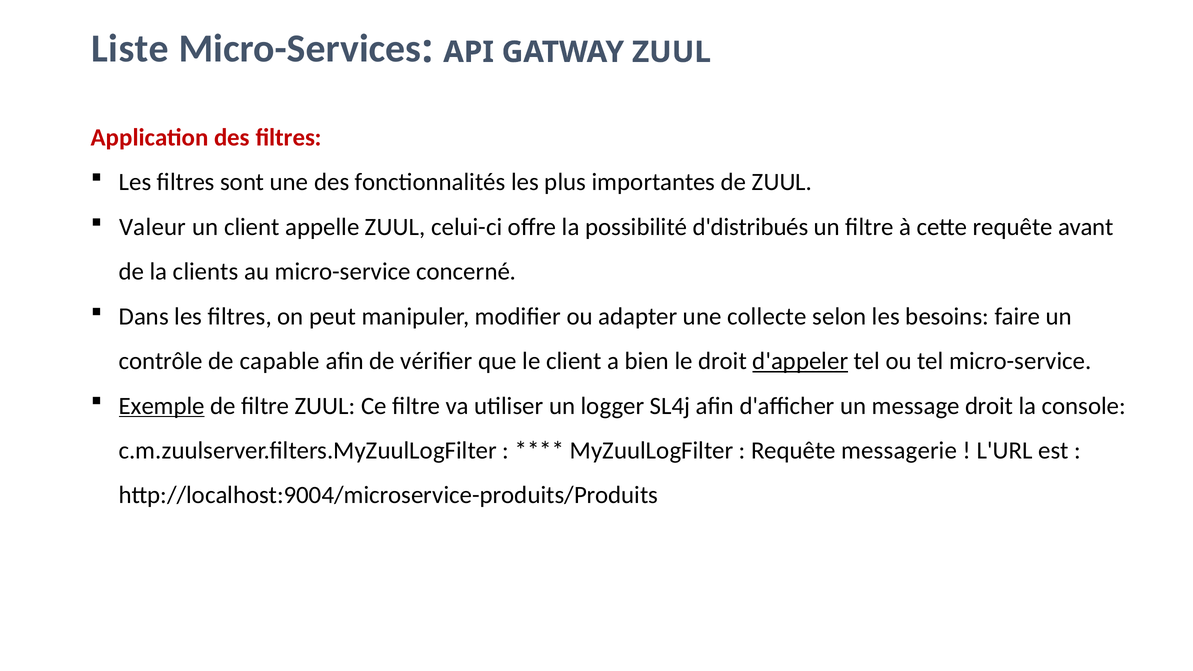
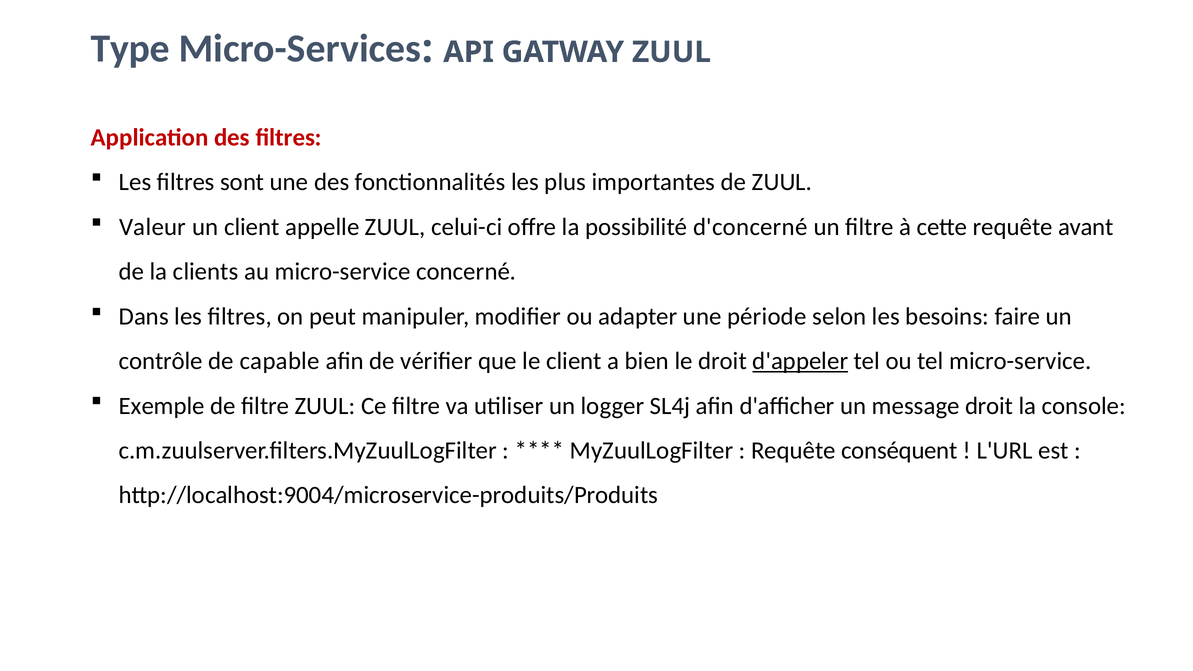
Liste: Liste -> Type
d'distribués: d'distribués -> d'concerné
collecte: collecte -> période
Exemple underline: present -> none
messagerie: messagerie -> conséquent
